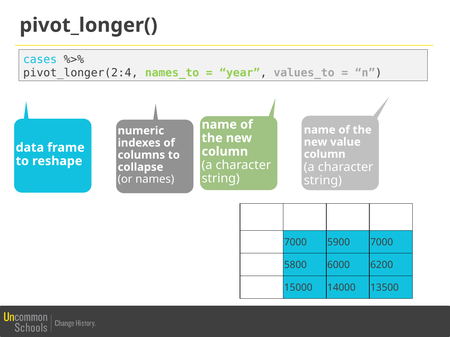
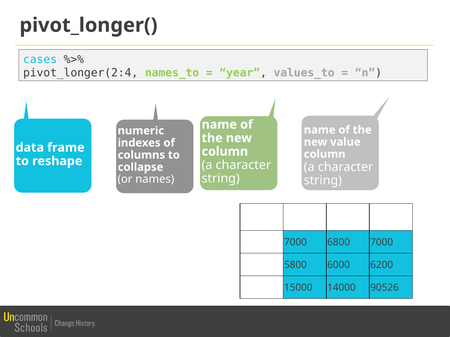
5900: 5900 -> 6800
13500: 13500 -> 90526
